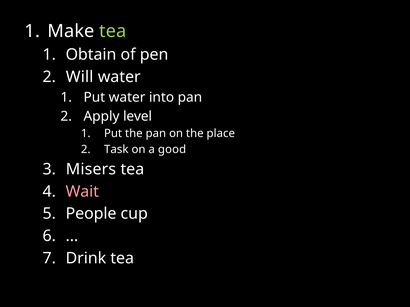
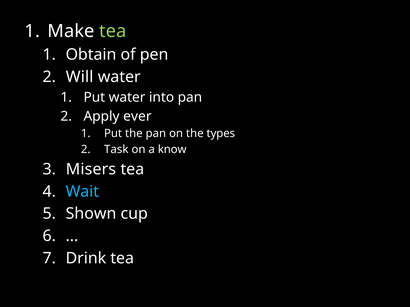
level: level -> ever
place: place -> types
good: good -> know
Wait colour: pink -> light blue
People: People -> Shown
